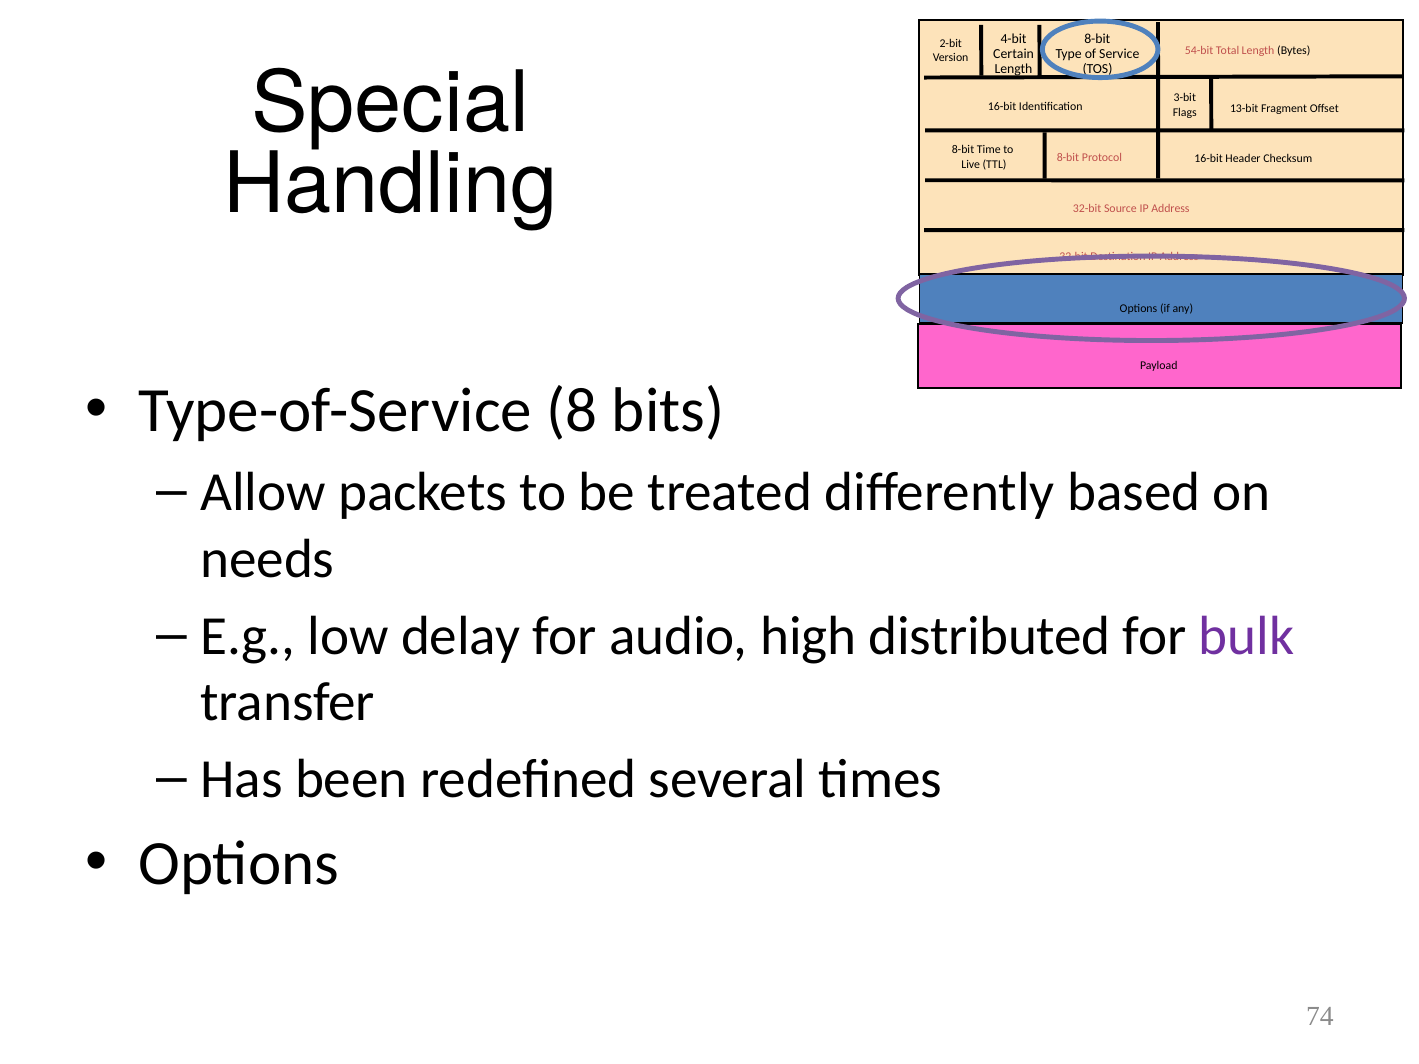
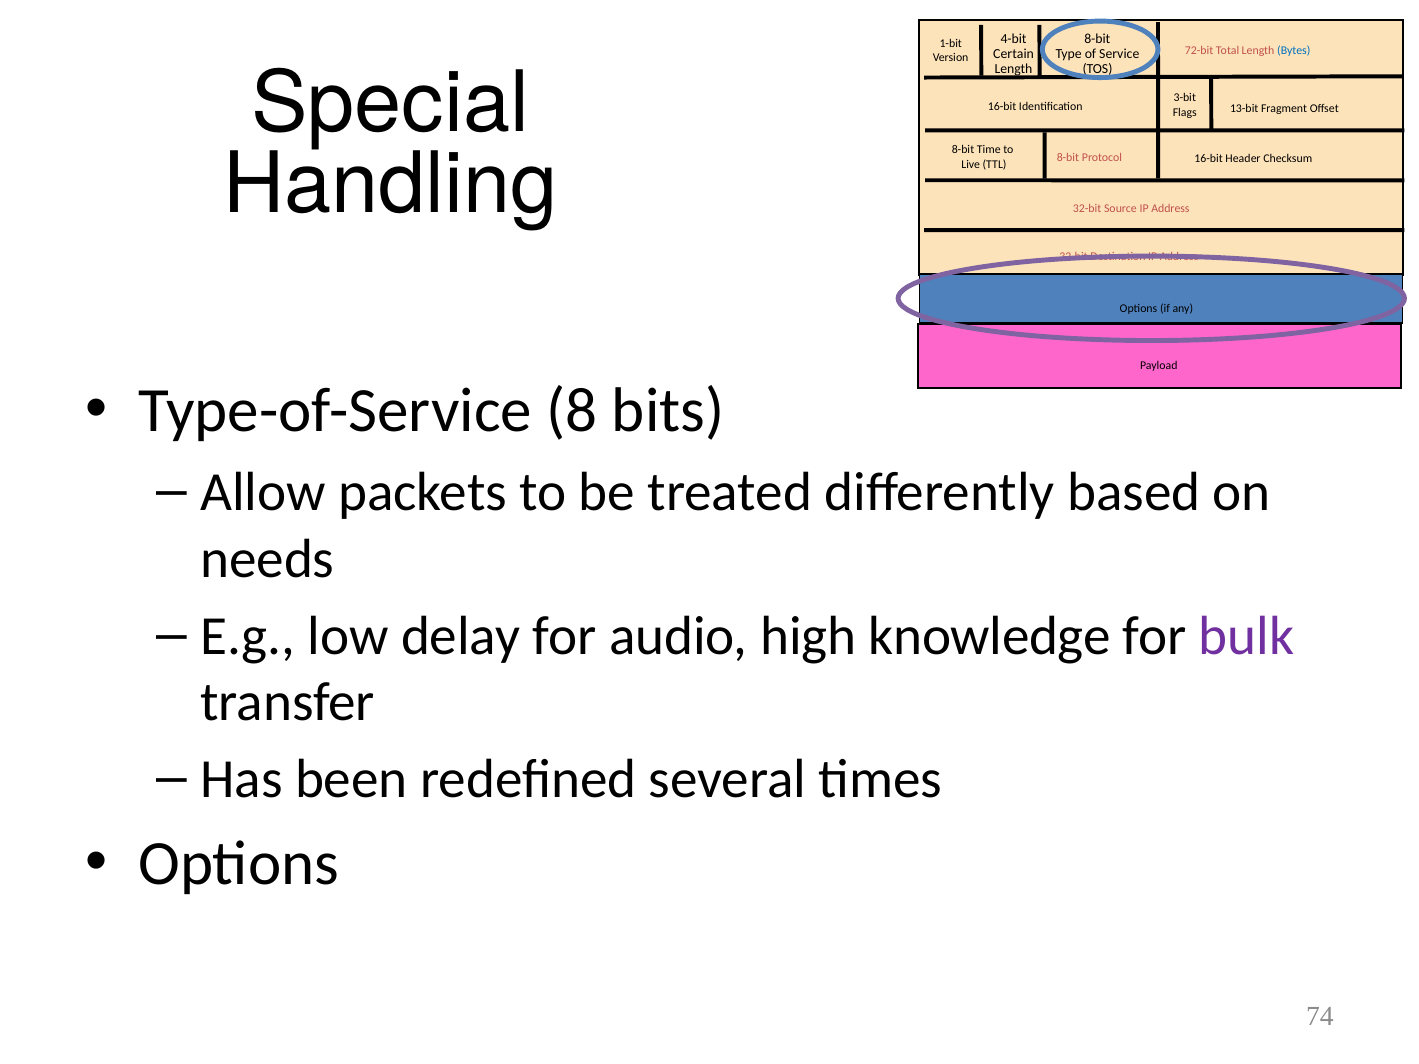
2-bit: 2-bit -> 1-bit
54-bit: 54-bit -> 72-bit
Bytes colour: black -> blue
distributed: distributed -> knowledge
